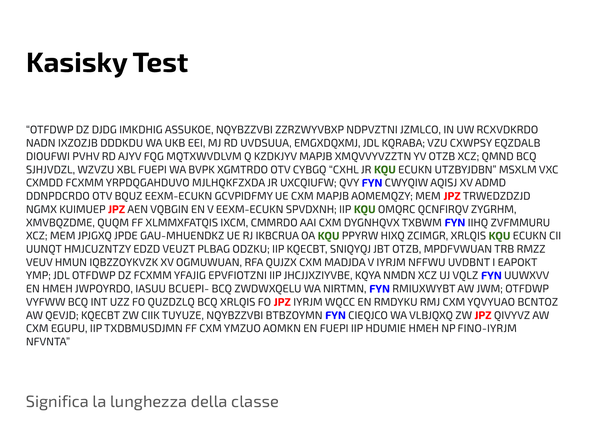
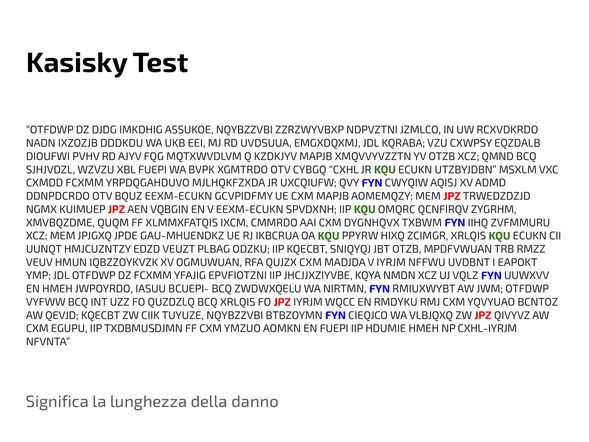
FINO-IYRJM: FINO-IYRJM -> CXHL-IYRJM
classe: classe -> danno
